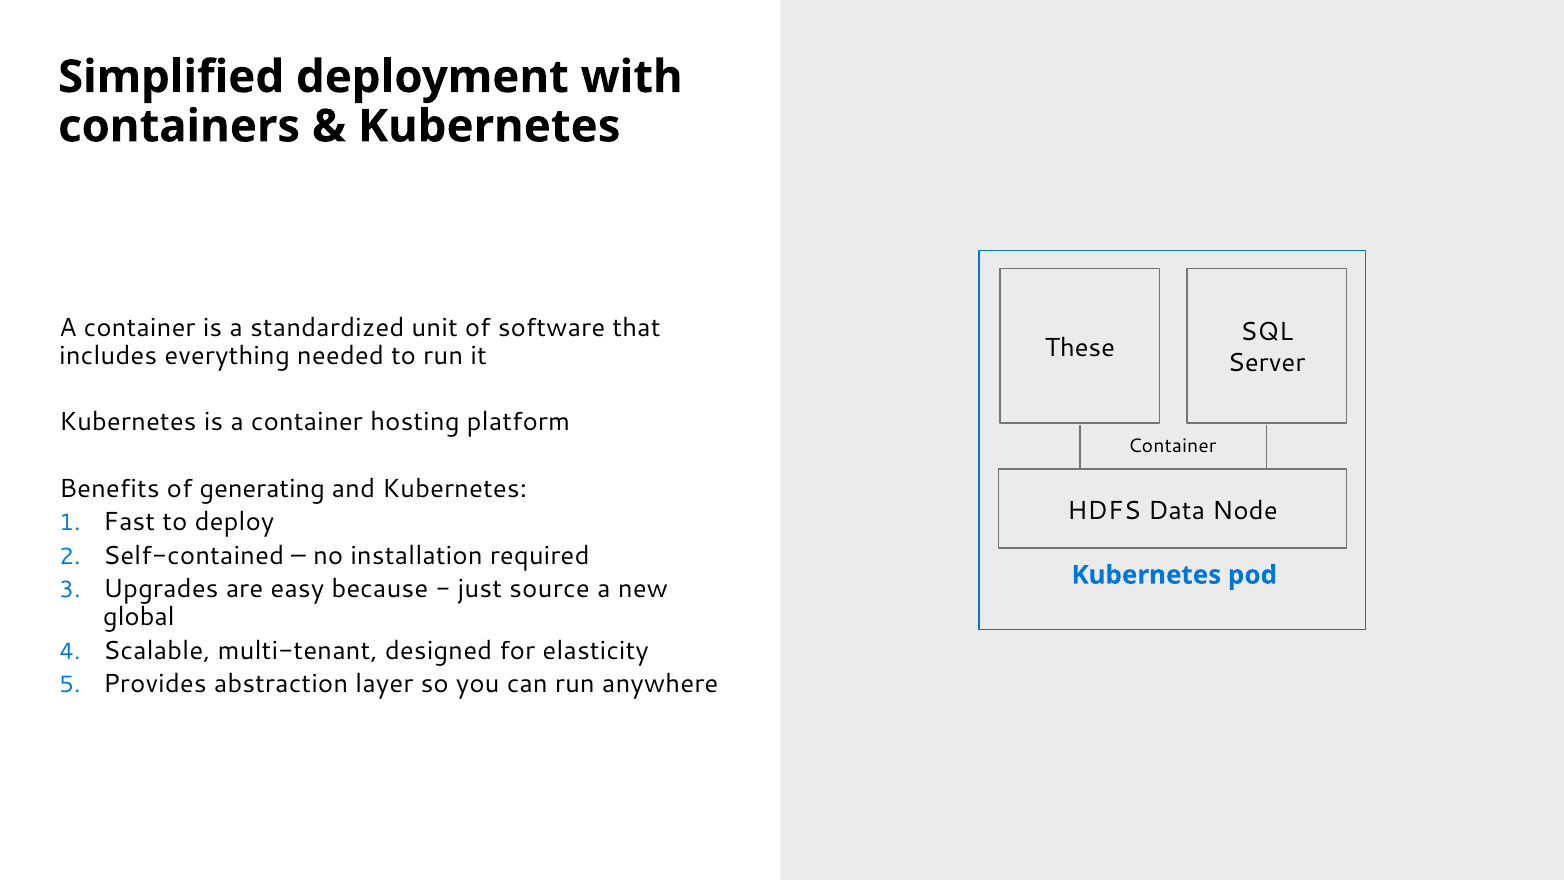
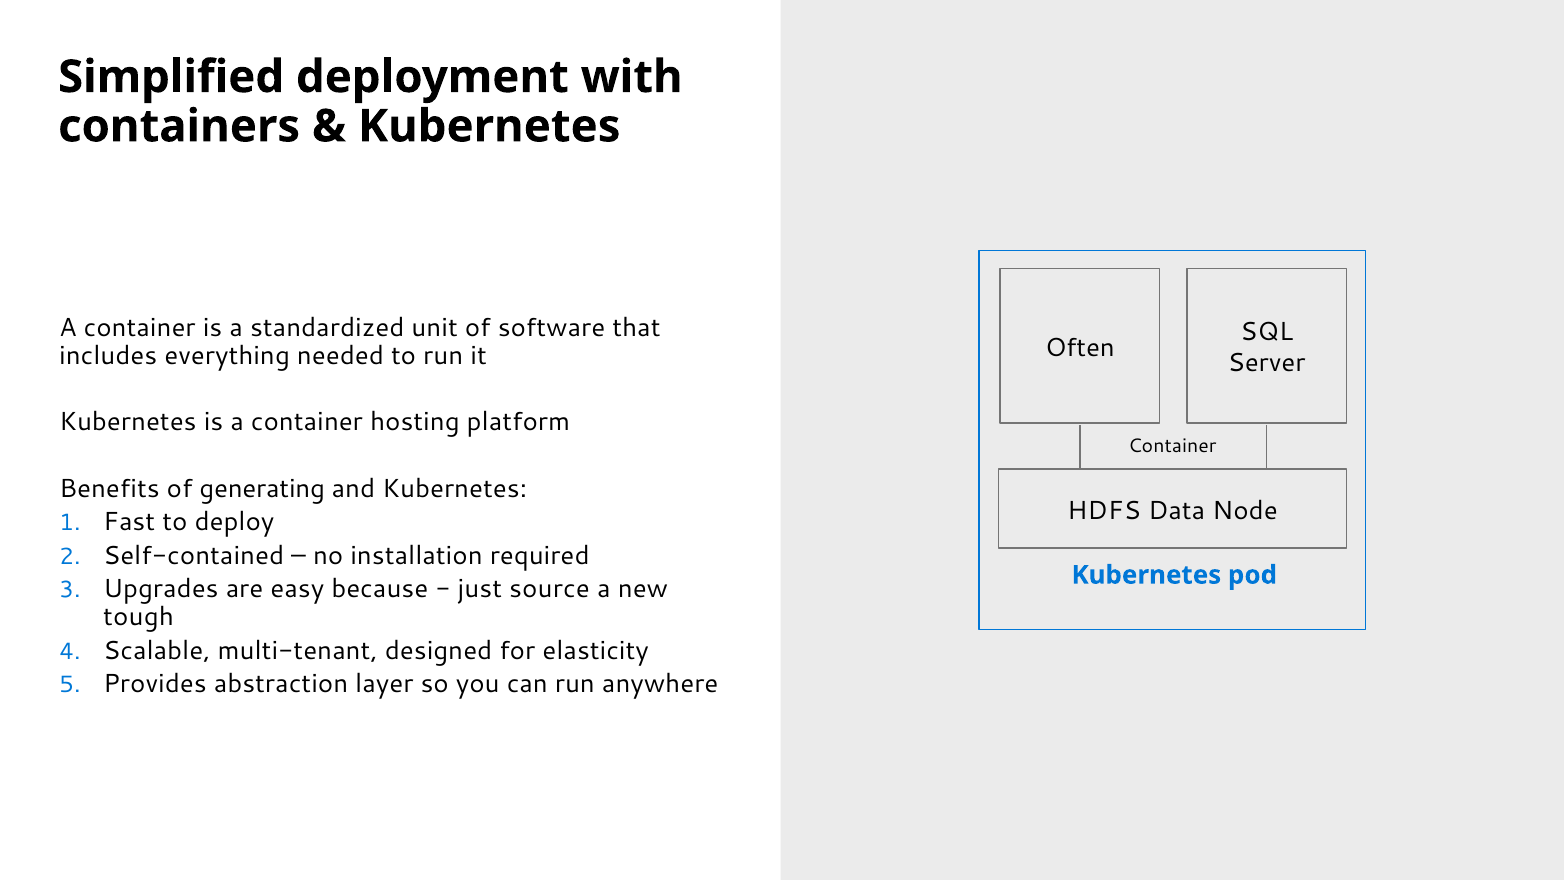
These: These -> Often
global: global -> tough
